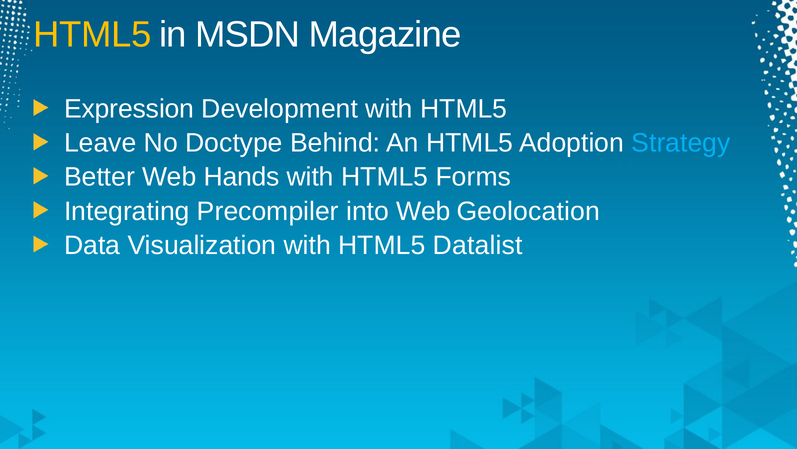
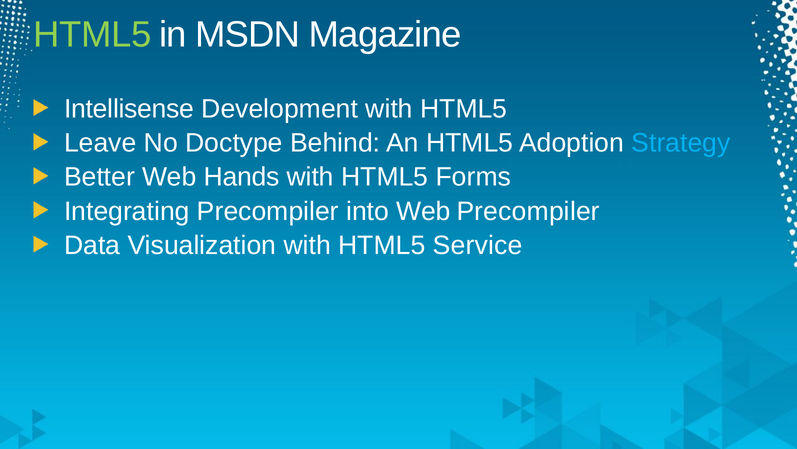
HTML5 at (92, 34) colour: yellow -> light green
Expression: Expression -> Intellisense
Web Geolocation: Geolocation -> Precompiler
Datalist: Datalist -> Service
